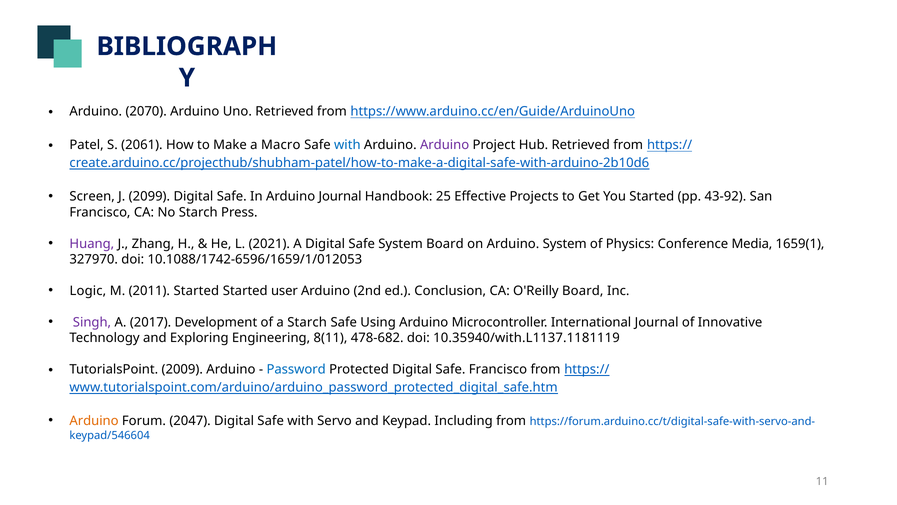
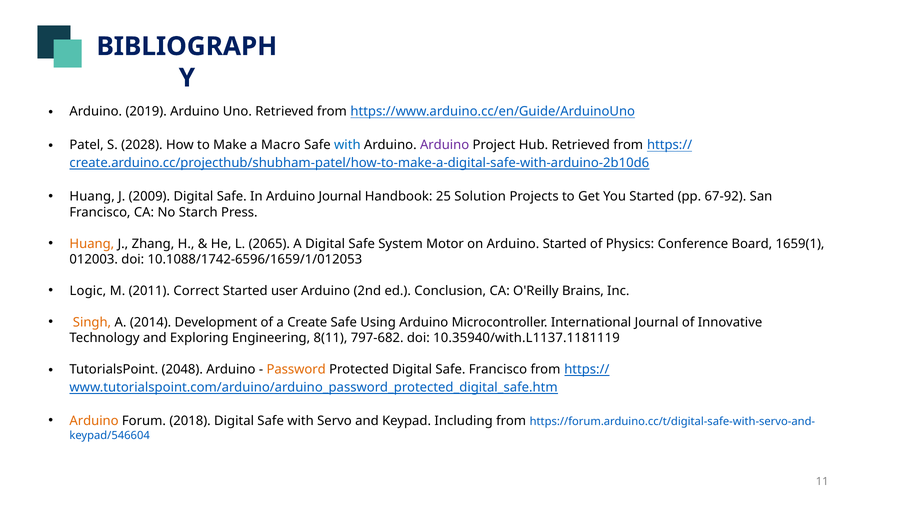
2070: 2070 -> 2019
2061: 2061 -> 2028
Screen at (92, 196): Screen -> Huang
2099: 2099 -> 2009
Effective: Effective -> Solution
43-92: 43-92 -> 67-92
Huang at (92, 243) colour: purple -> orange
2021: 2021 -> 2065
System Board: Board -> Motor
Arduino System: System -> Started
Media: Media -> Board
327970: 327970 -> 012003
2011 Started: Started -> Correct
O'Reilly Board: Board -> Brains
Singh colour: purple -> orange
2017: 2017 -> 2014
a Starch: Starch -> Create
478-682: 478-682 -> 797-682
2009: 2009 -> 2048
Password colour: blue -> orange
2047: 2047 -> 2018
